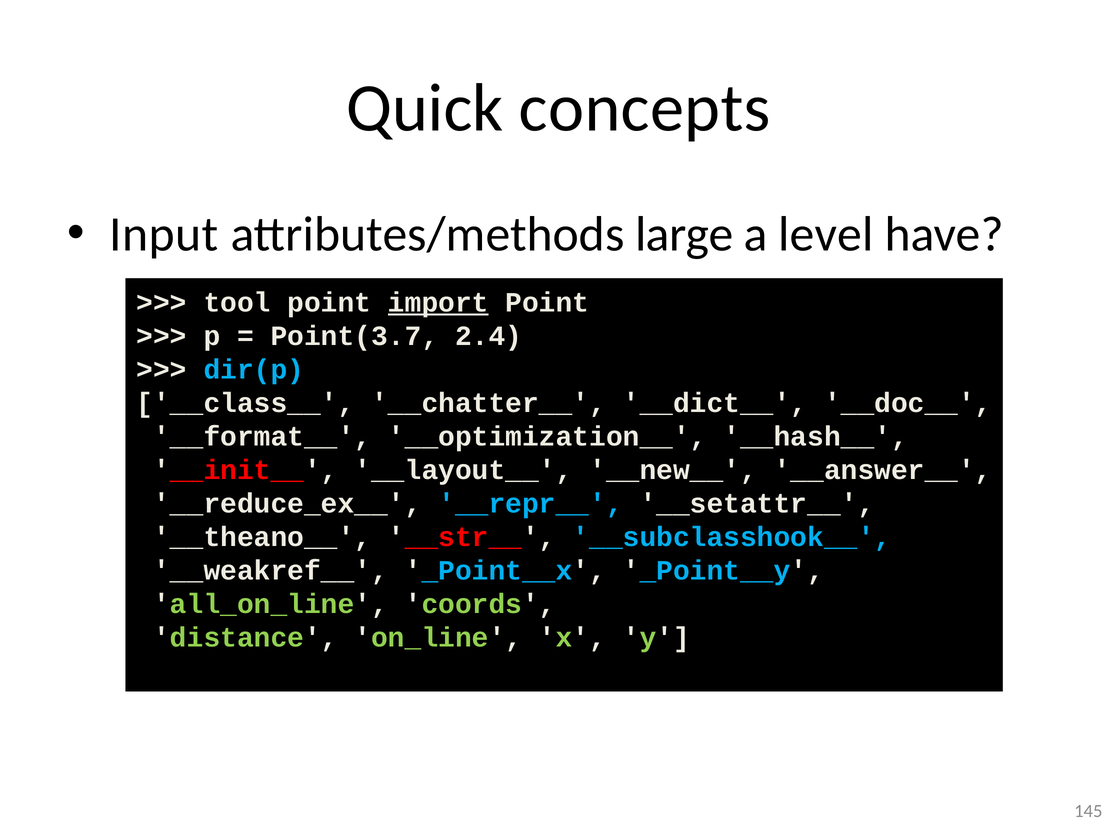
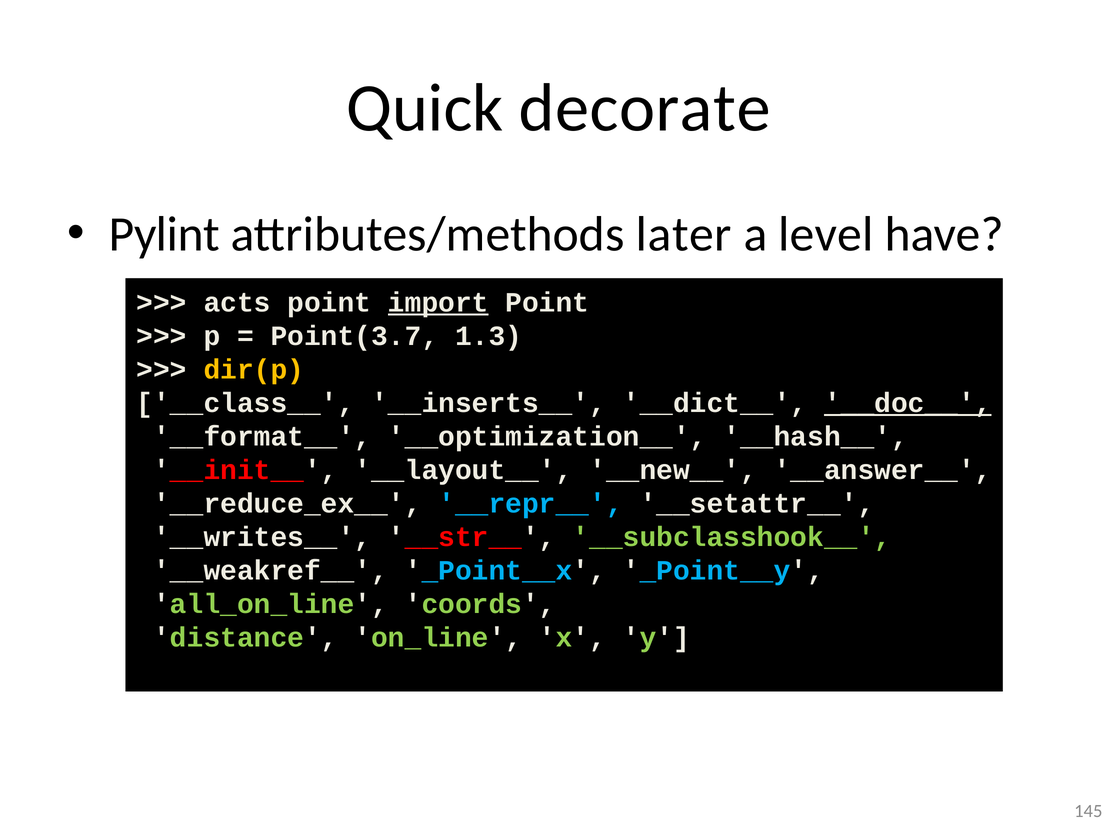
concepts: concepts -> decorate
Input: Input -> Pylint
large: large -> later
tool: tool -> acts
2.4: 2.4 -> 1.3
dir(p colour: light blue -> yellow
__chatter__: __chatter__ -> __inserts__
__doc__ underline: none -> present
__theano__: __theano__ -> __writes__
__subclasshook__ colour: light blue -> light green
